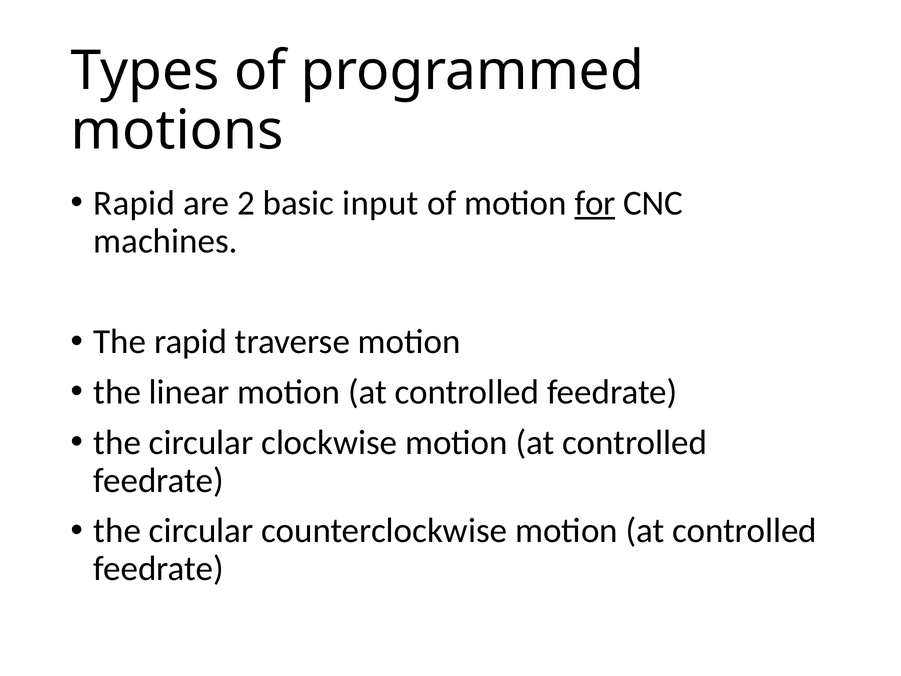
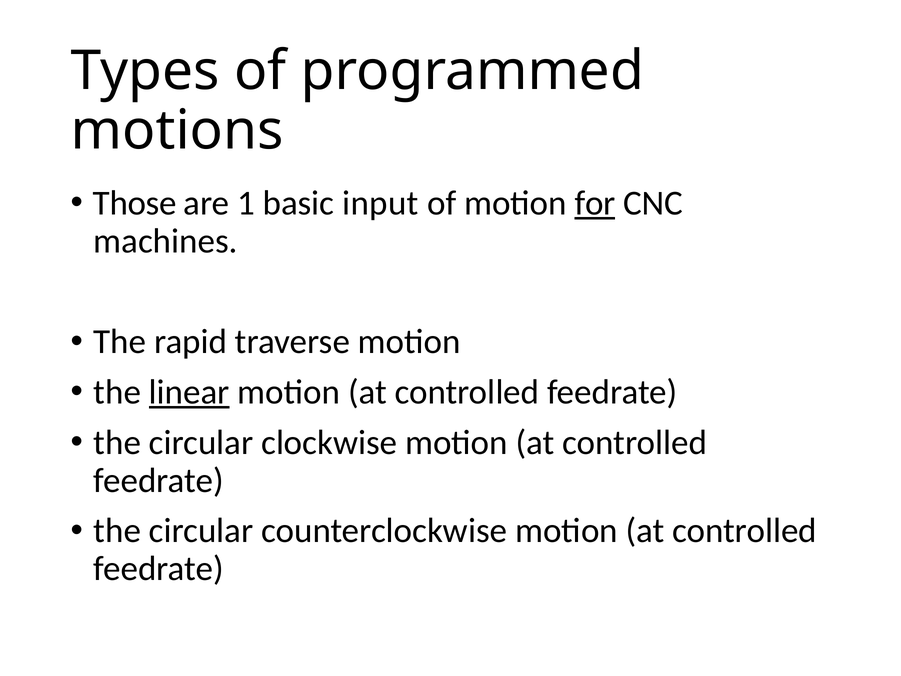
Rapid at (134, 203): Rapid -> Those
2: 2 -> 1
linear underline: none -> present
